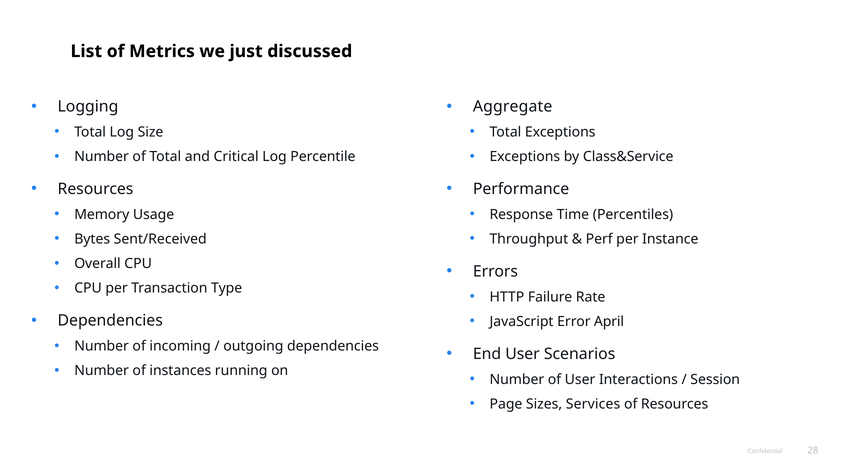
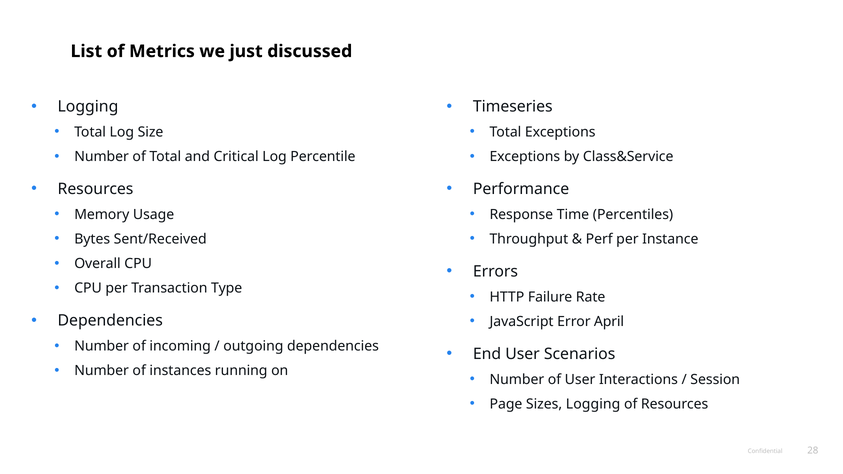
Aggregate: Aggregate -> Timeseries
Sizes Services: Services -> Logging
